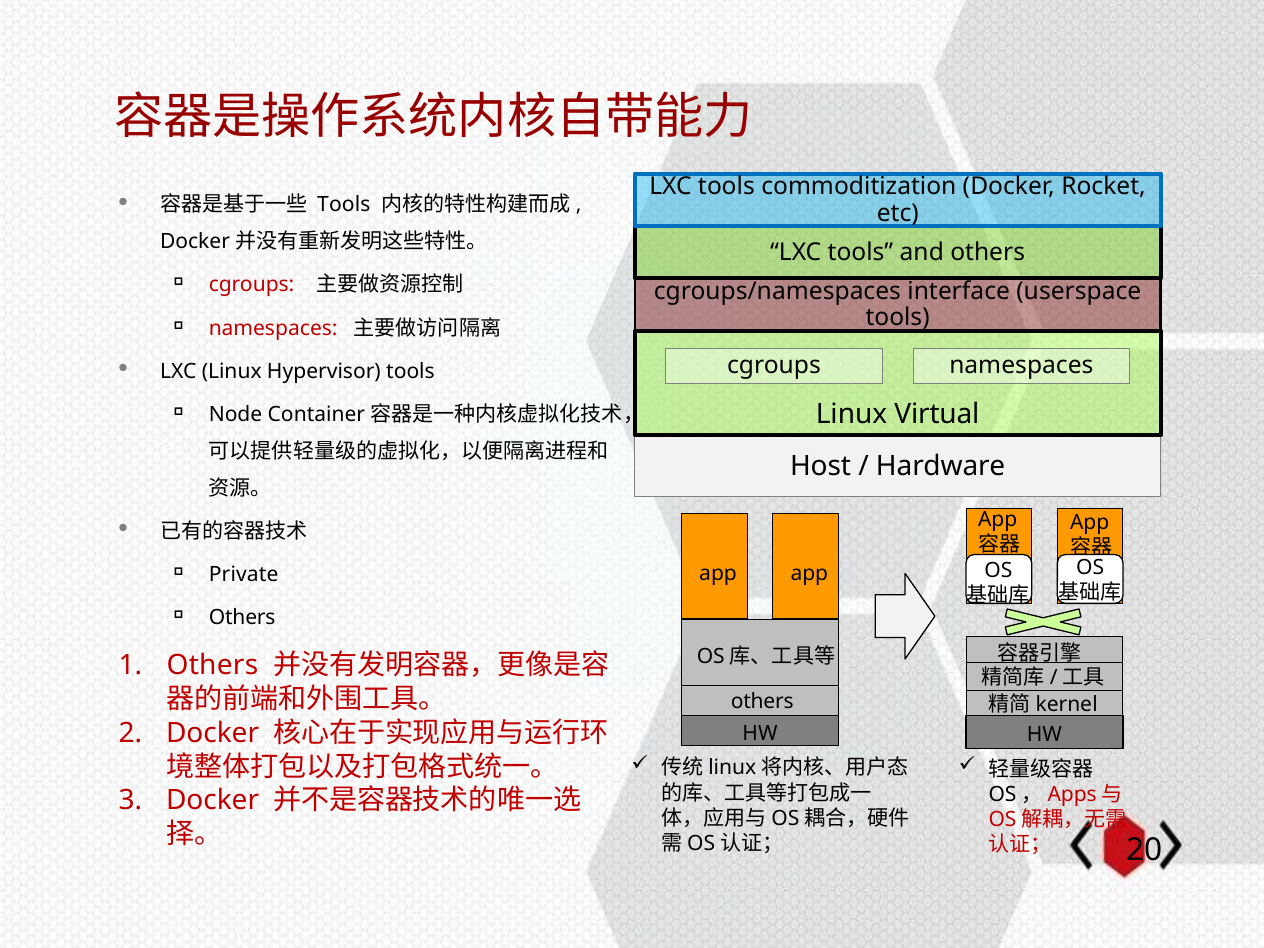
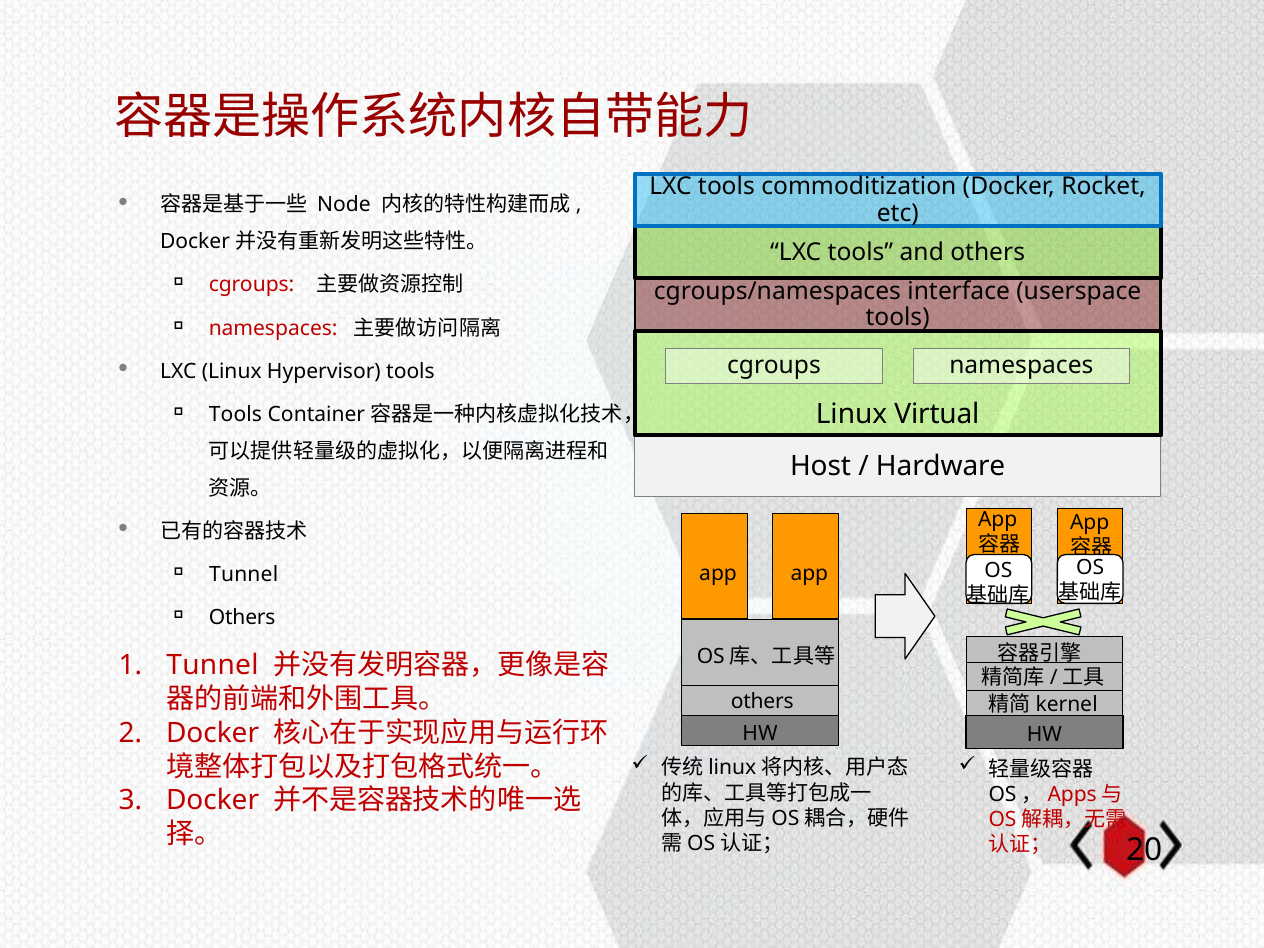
Tools at (344, 205): Tools -> Node
Node at (236, 414): Node -> Tools
Private at (244, 575): Private -> Tunnel
Others at (212, 666): Others -> Tunnel
